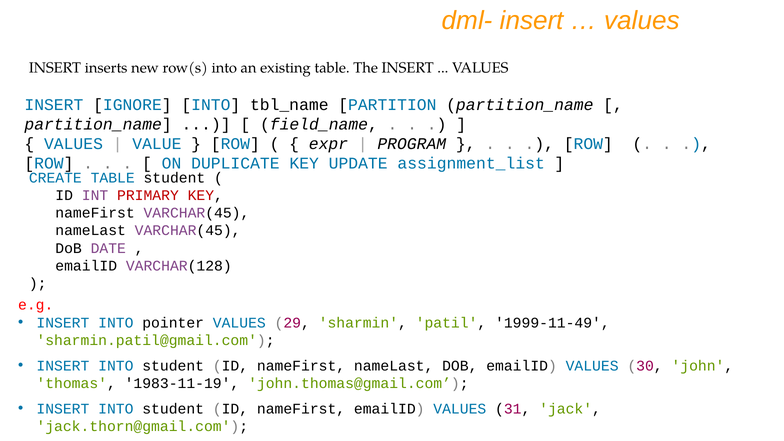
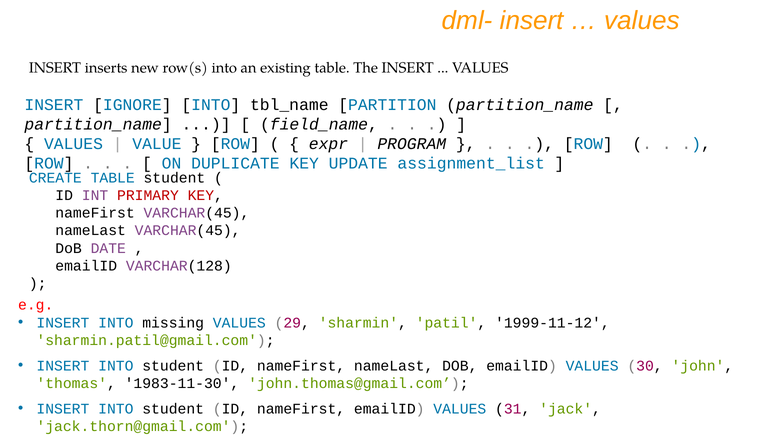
pointer: pointer -> missing
1999-11-49: 1999-11-49 -> 1999-11-12
1983-11-19: 1983-11-19 -> 1983-11-30
